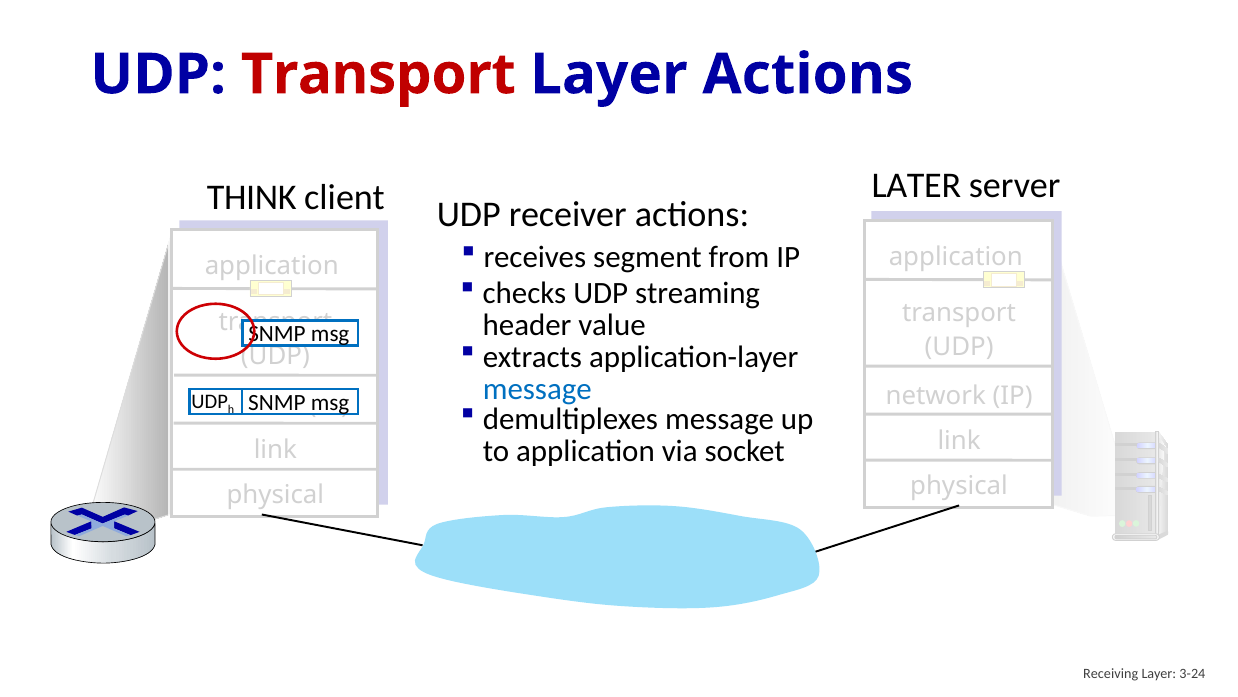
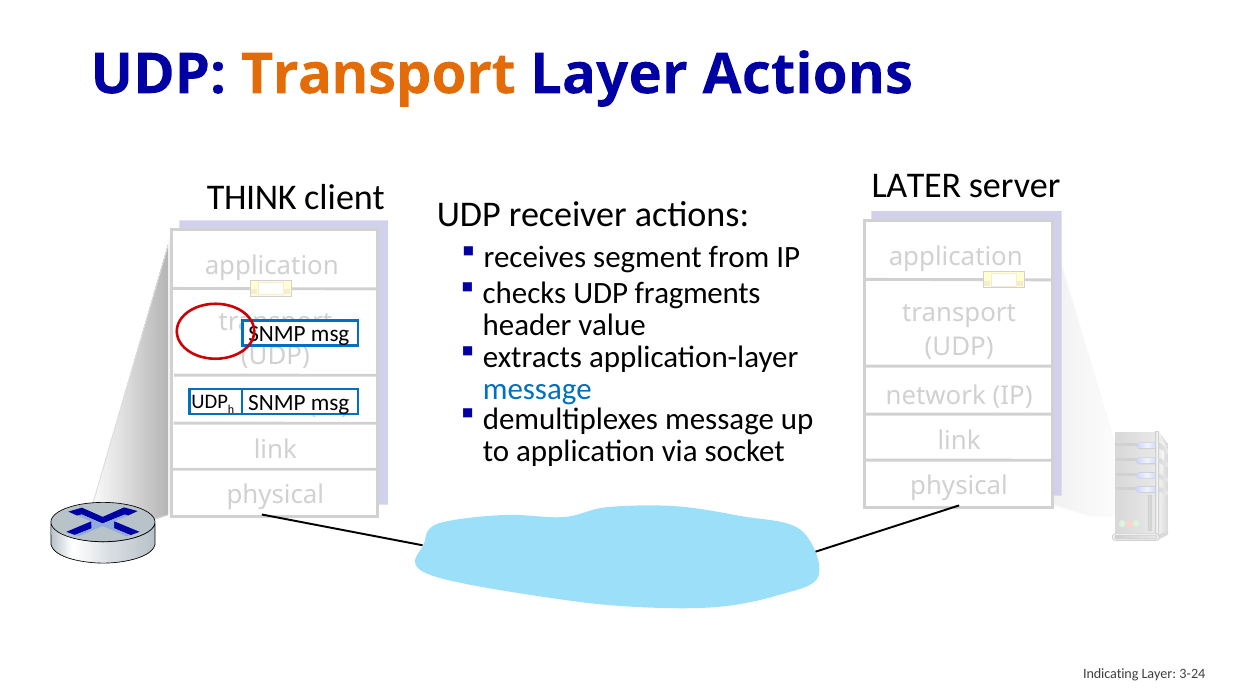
Transport at (378, 74) colour: red -> orange
streaming: streaming -> fragments
Receiving: Receiving -> Indicating
